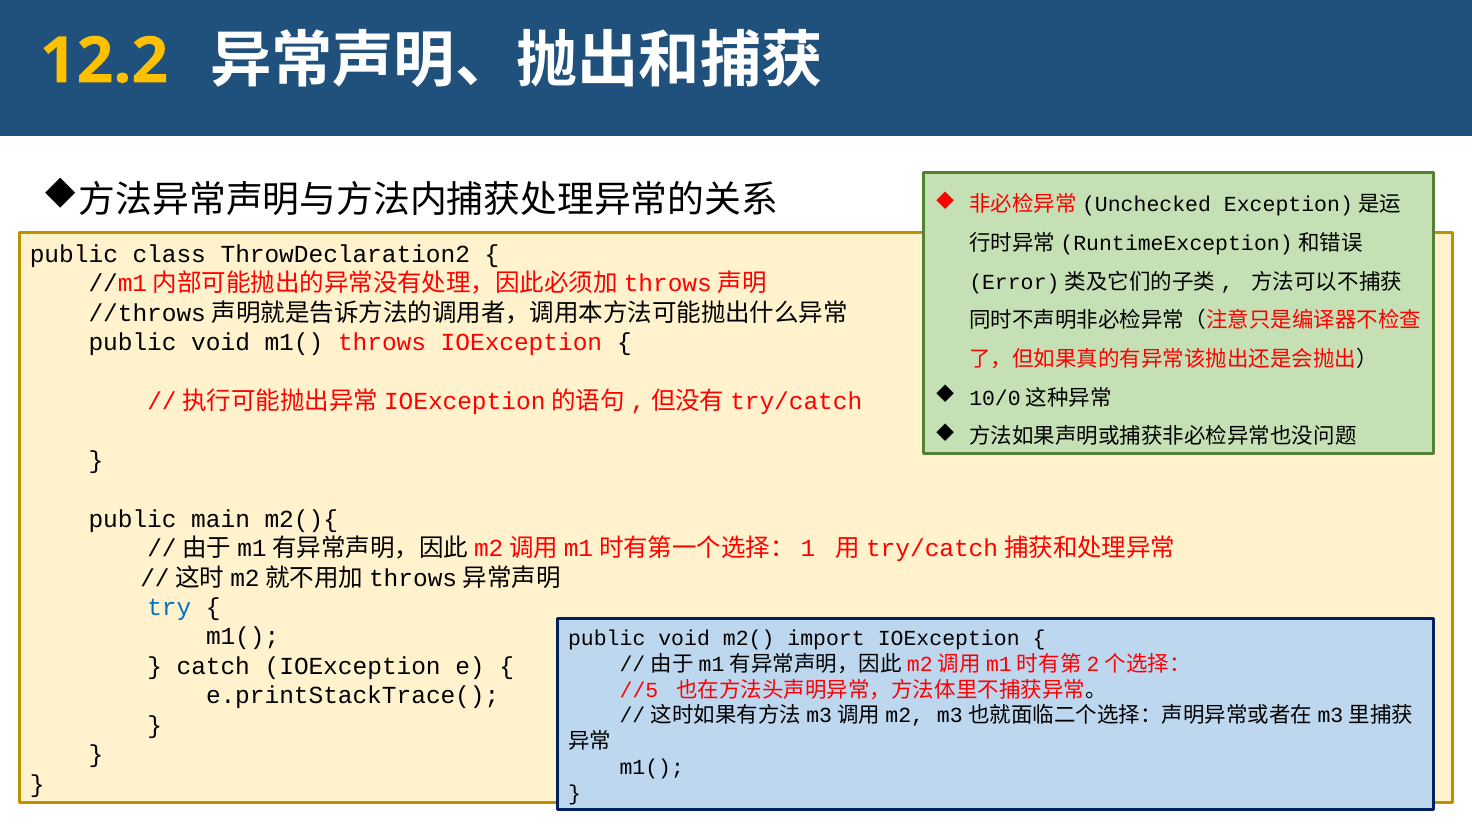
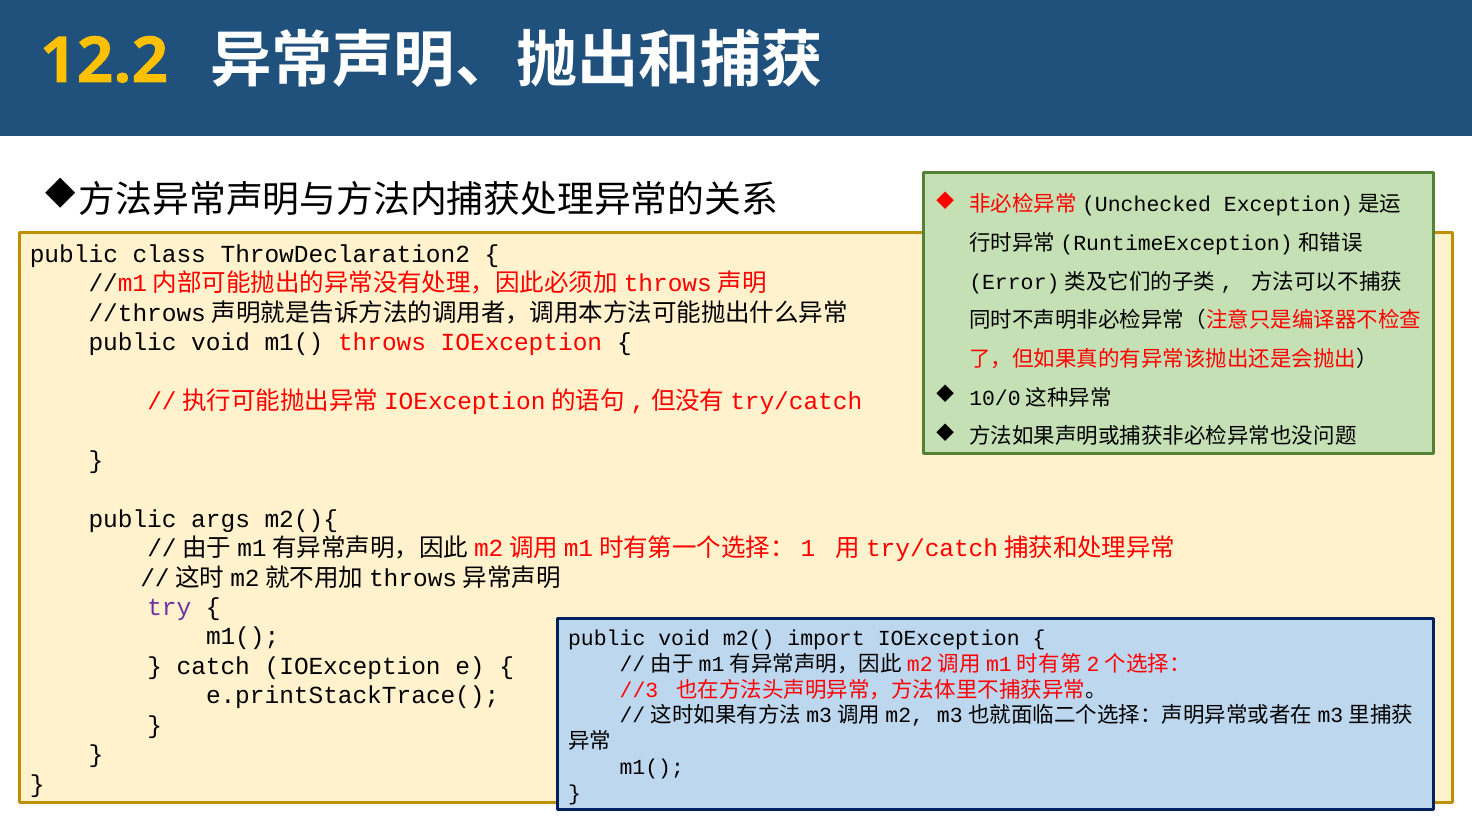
main: main -> args
try colour: blue -> purple
//5: //5 -> //3
